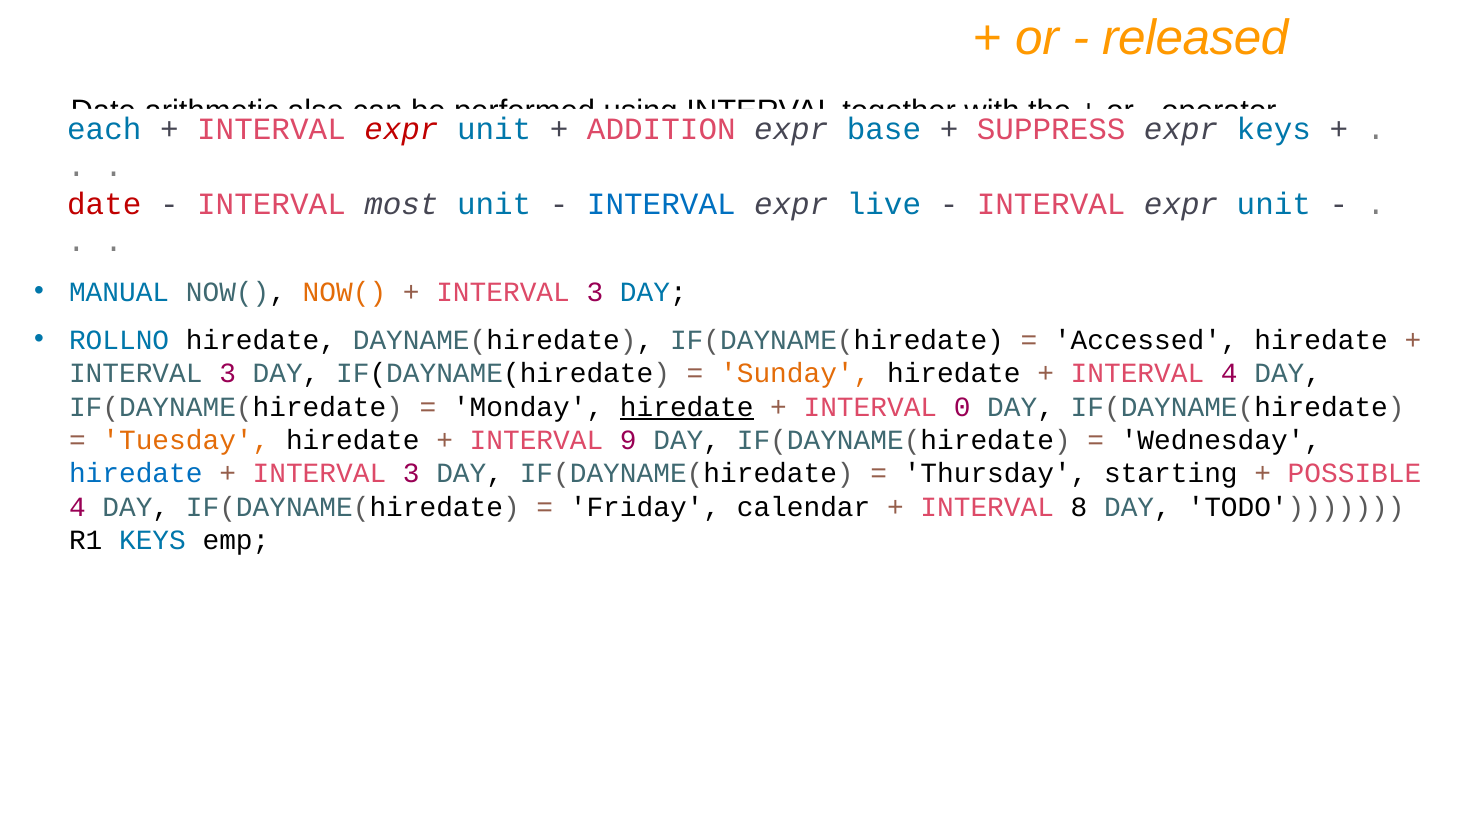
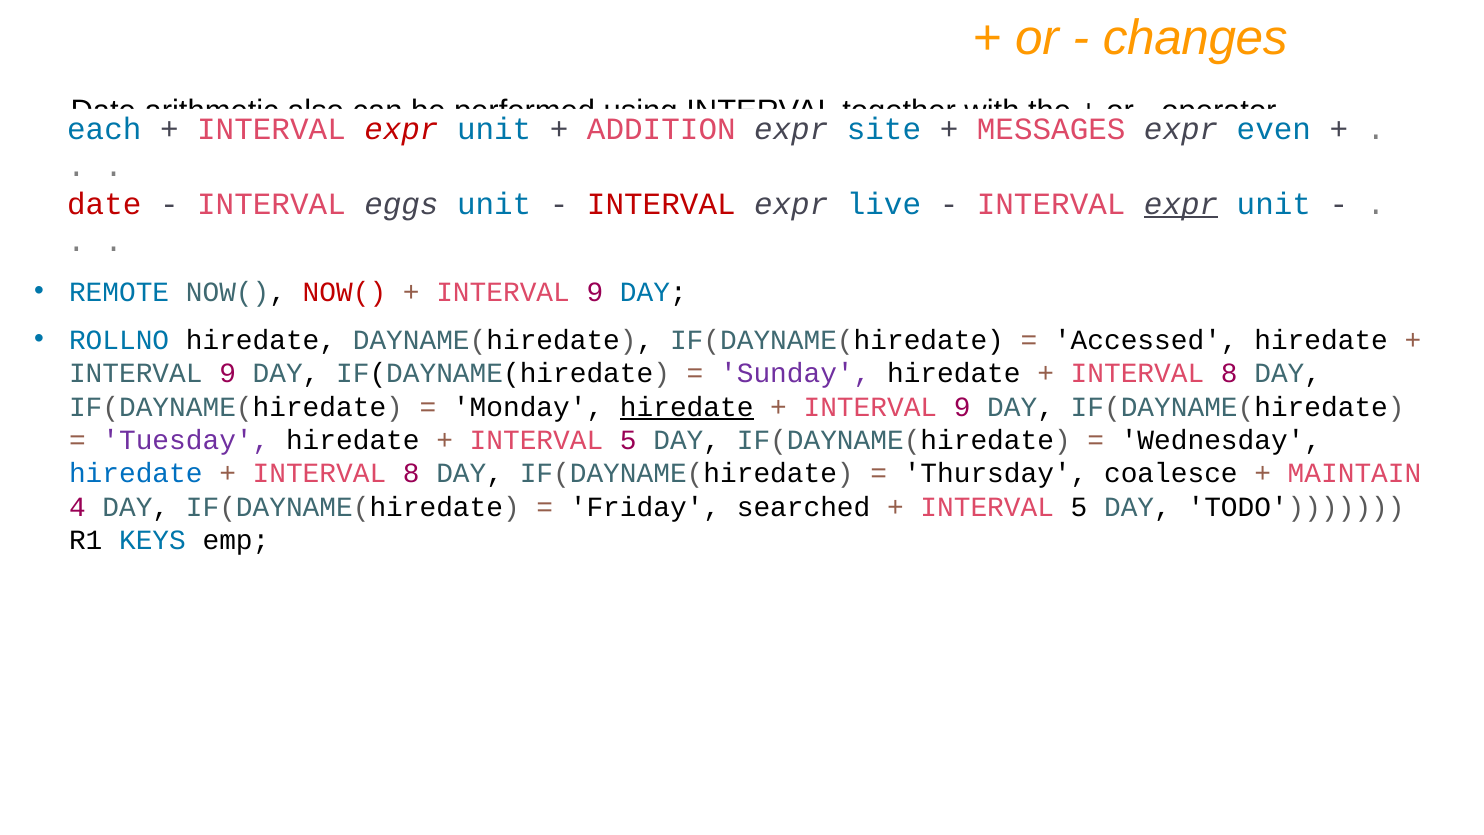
released: released -> changes
base: base -> site
SUPPRESS: SUPPRESS -> MESSAGES
expr keys: keys -> even
most: most -> eggs
INTERVAL at (661, 204) colour: blue -> red
expr at (1181, 204) underline: none -> present
MANUAL: MANUAL -> REMOTE
NOW( at (344, 292) colour: orange -> red
3 at (595, 292): 3 -> 9
3 at (228, 373): 3 -> 9
Sunday colour: orange -> purple
4 at (1229, 373): 4 -> 8
0 at (962, 407): 0 -> 9
Tuesday colour: orange -> purple
9 at (628, 440): 9 -> 5
3 at (411, 474): 3 -> 8
starting: starting -> coalesce
POSSIBLE: POSSIBLE -> MAINTAIN
calendar: calendar -> searched
8 at (1079, 507): 8 -> 5
